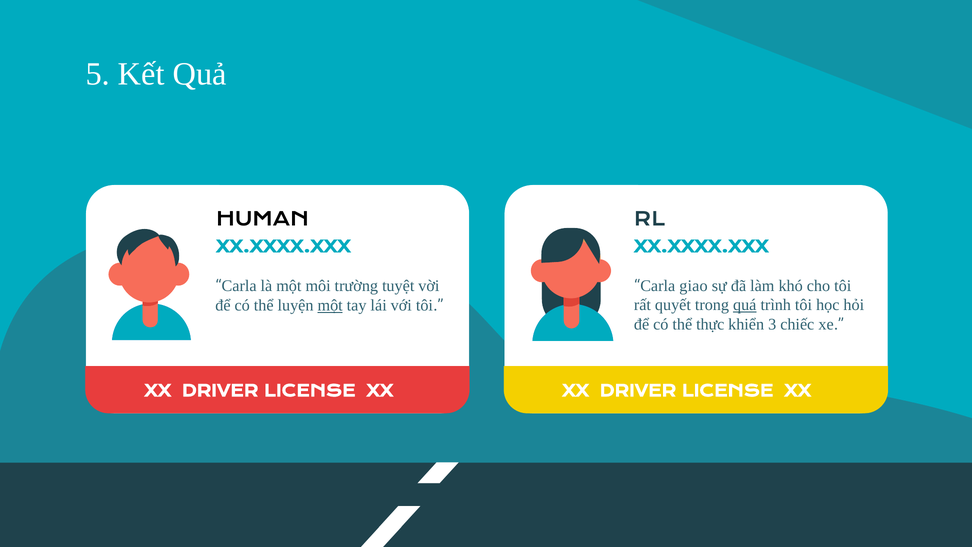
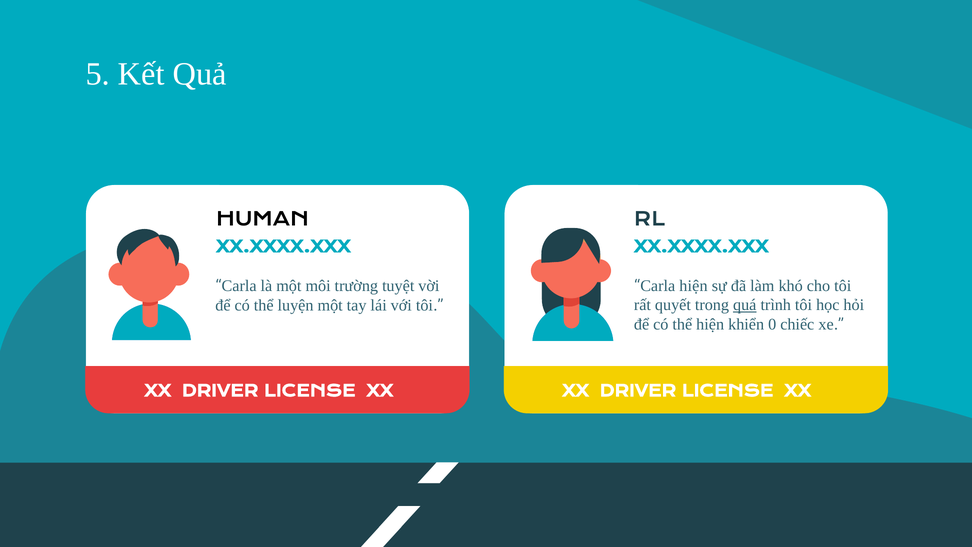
Carla giao: giao -> hiện
một at (330, 305) underline: present -> none
thể thực: thực -> hiện
3: 3 -> 0
